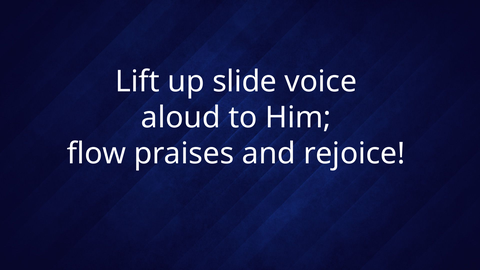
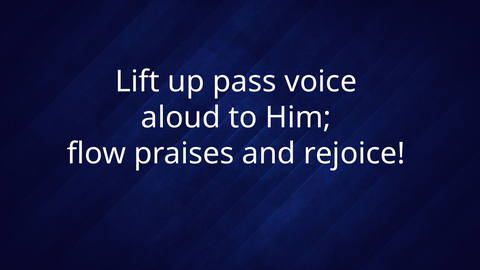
slide: slide -> pass
